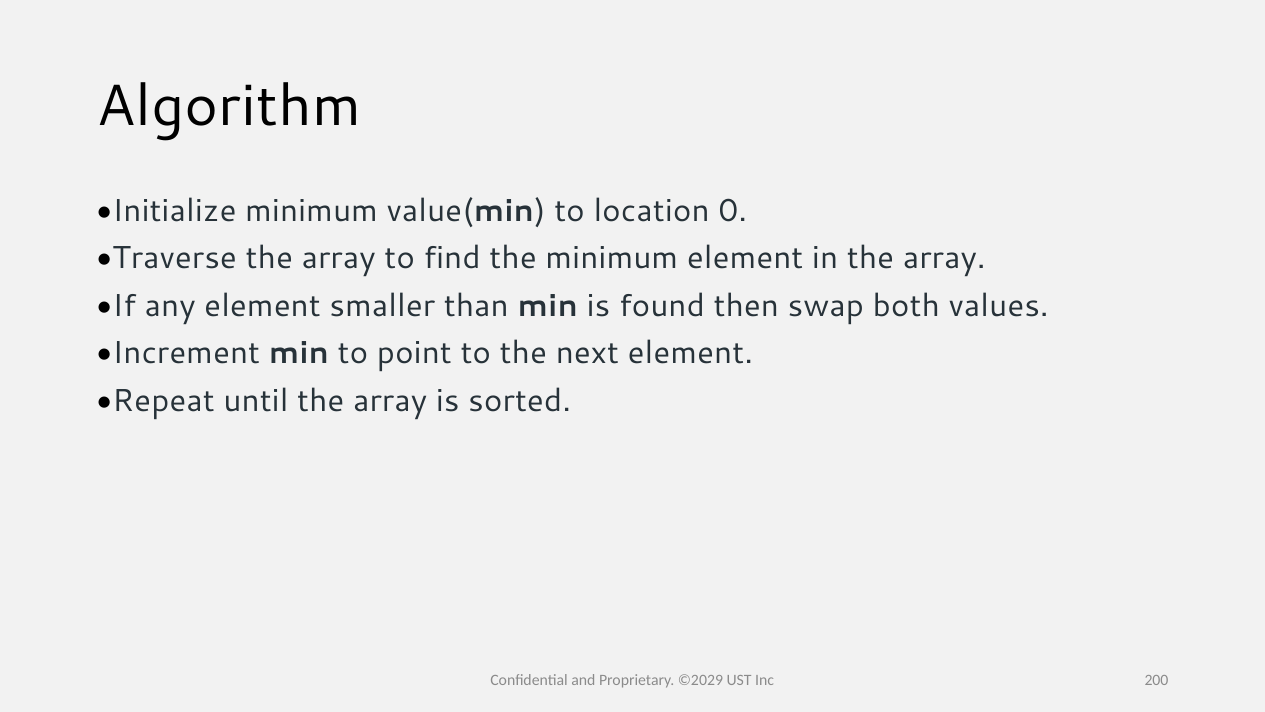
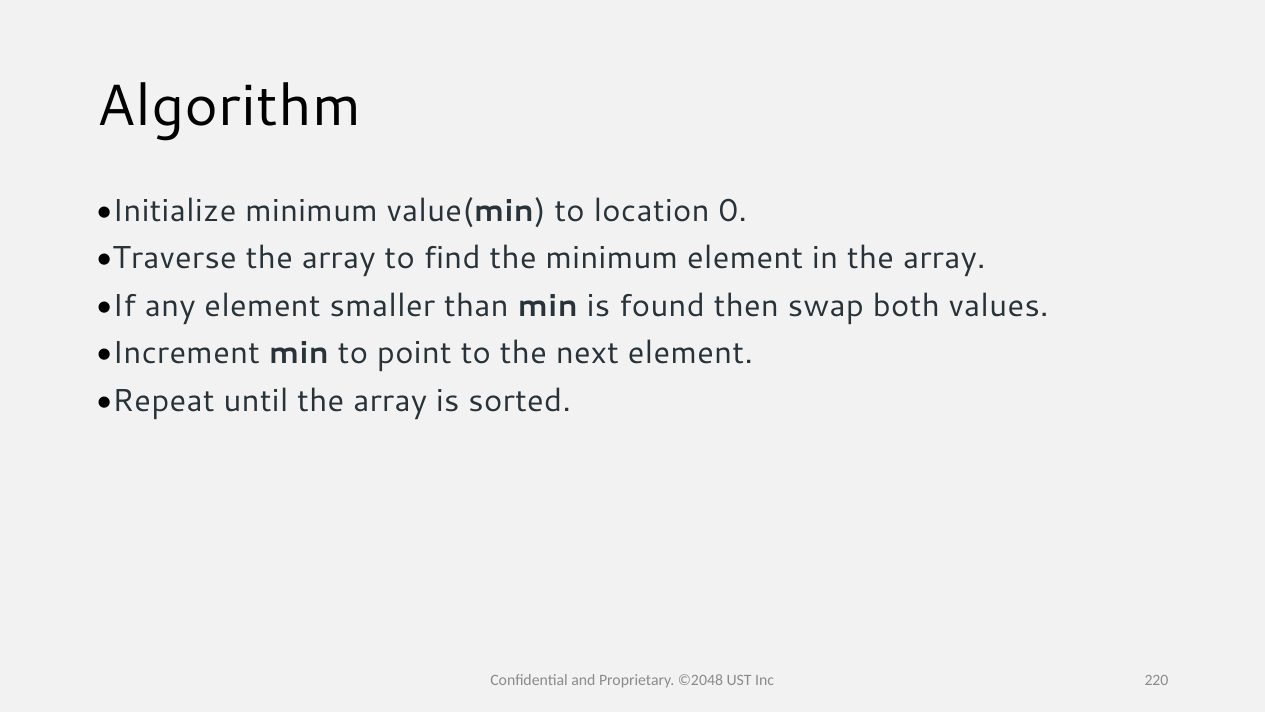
©2029: ©2029 -> ©2048
200: 200 -> 220
